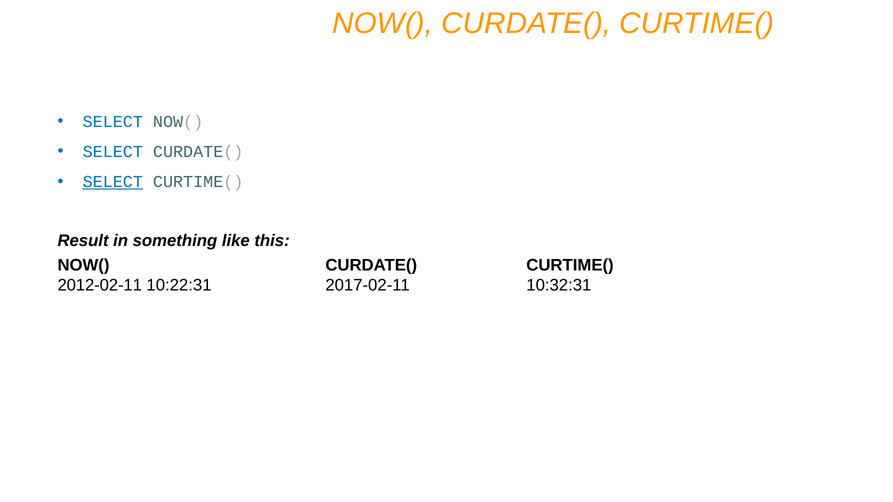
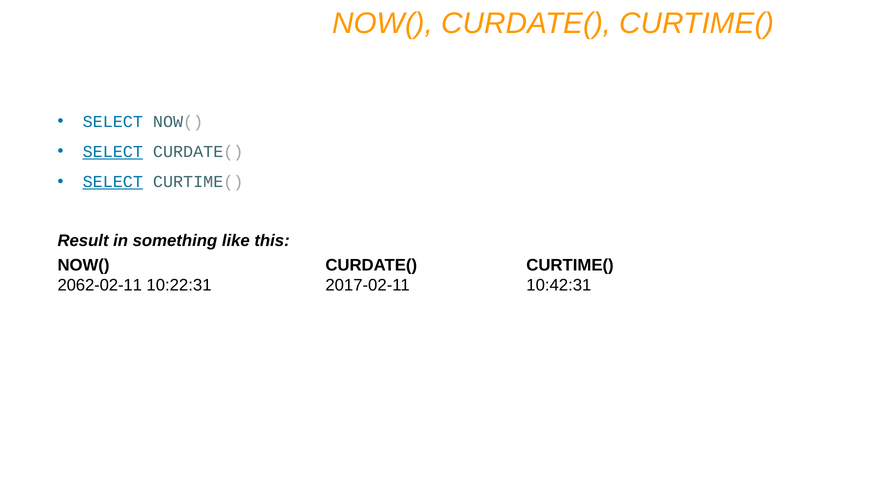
SELECT at (113, 152) underline: none -> present
2012-02-11: 2012-02-11 -> 2062-02-11
10:32:31: 10:32:31 -> 10:42:31
